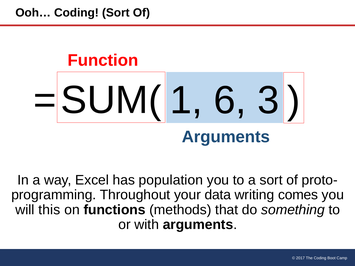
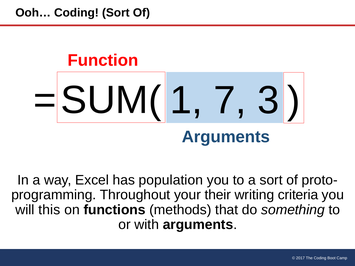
6: 6 -> 7
data: data -> their
comes: comes -> criteria
